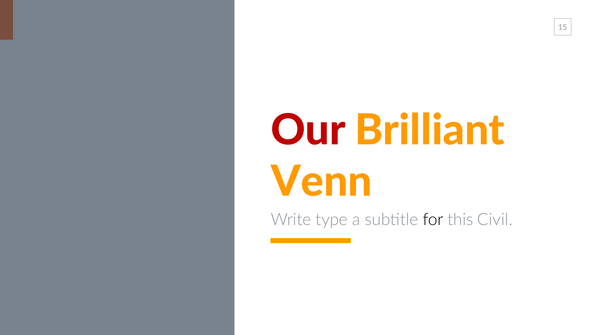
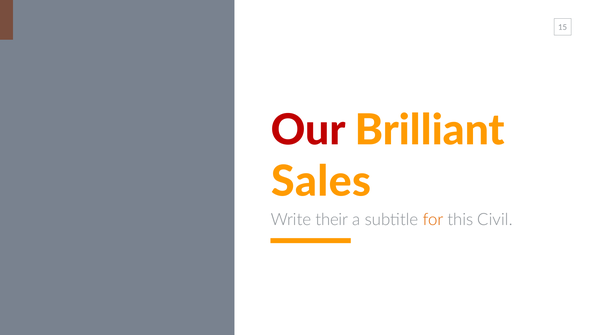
Venn: Venn -> Sales
type: type -> their
for colour: black -> orange
